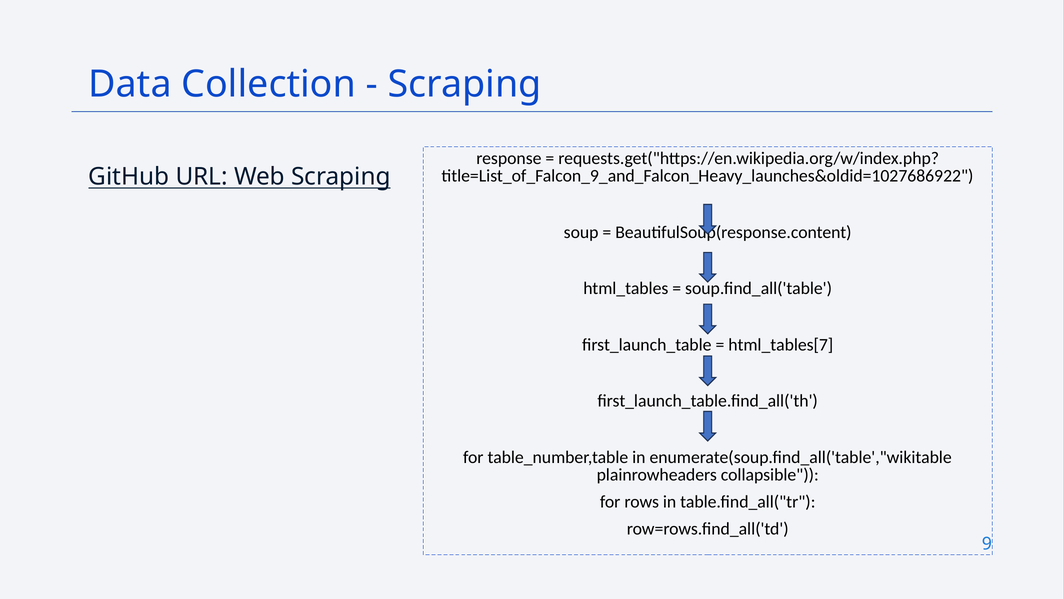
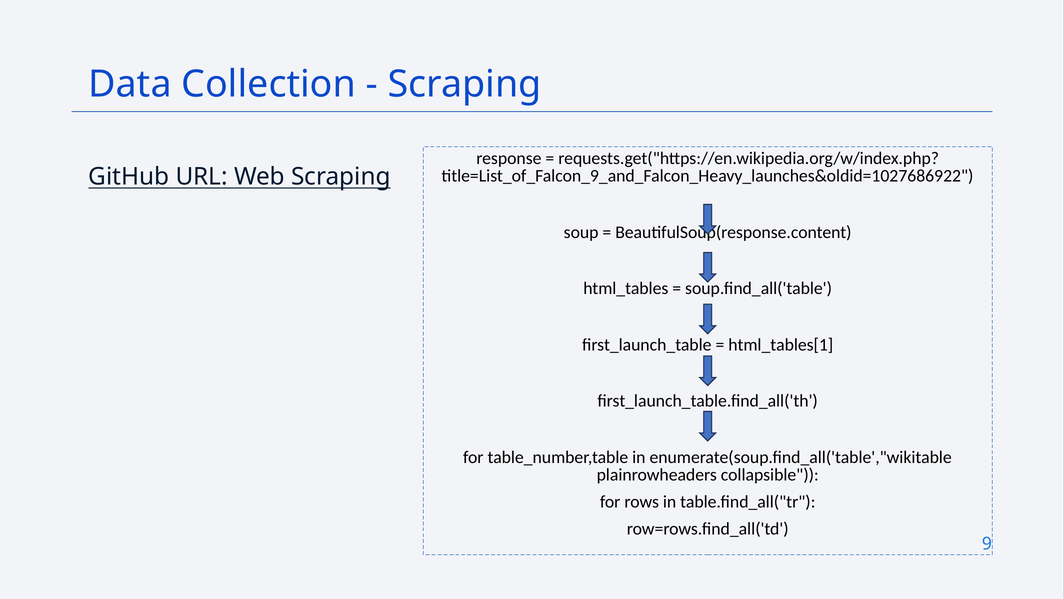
html_tables[7: html_tables[7 -> html_tables[1
